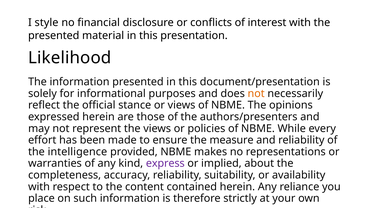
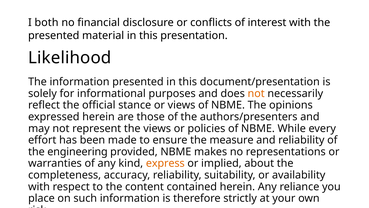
style: style -> both
intelligence: intelligence -> engineering
express colour: purple -> orange
